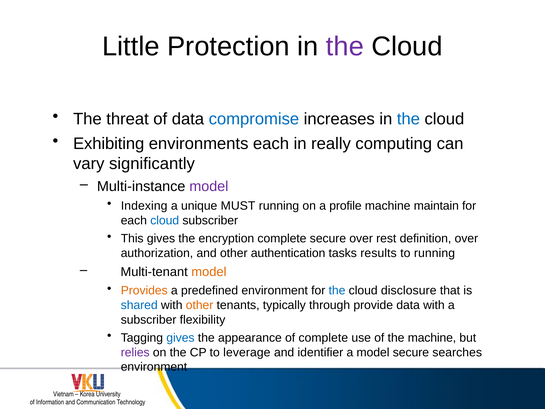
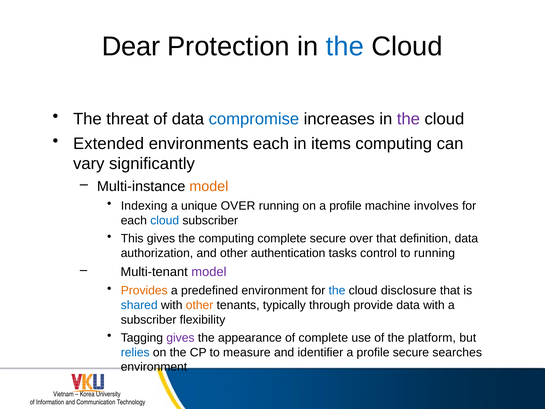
Little: Little -> Dear
the at (345, 46) colour: purple -> blue
the at (408, 119) colour: blue -> purple
Exhibiting: Exhibiting -> Extended
really: really -> items
model at (209, 186) colour: purple -> orange
unique MUST: MUST -> OVER
maintain: maintain -> involves
the encryption: encryption -> computing
over rest: rest -> that
definition over: over -> data
results: results -> control
model at (209, 272) colour: orange -> purple
gives at (180, 338) colour: blue -> purple
the machine: machine -> platform
relies colour: purple -> blue
leverage: leverage -> measure
model at (373, 352): model -> profile
